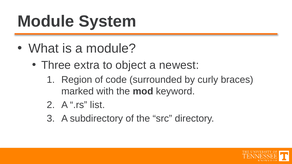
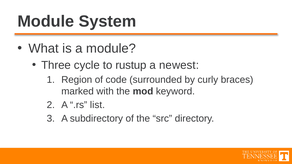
extra: extra -> cycle
object: object -> rustup
